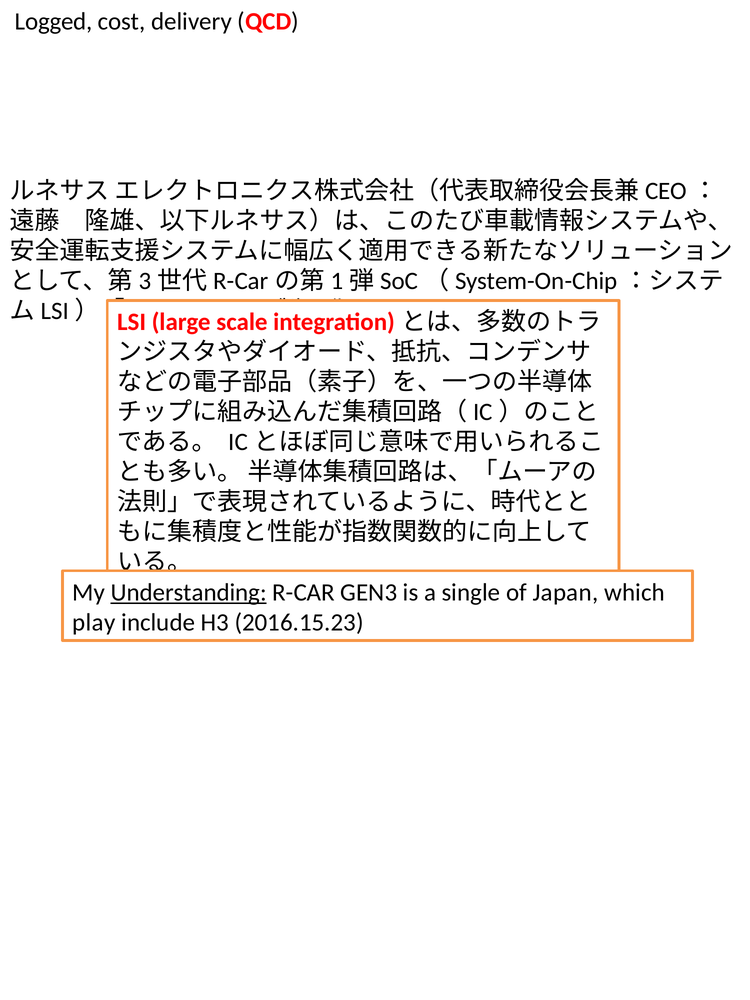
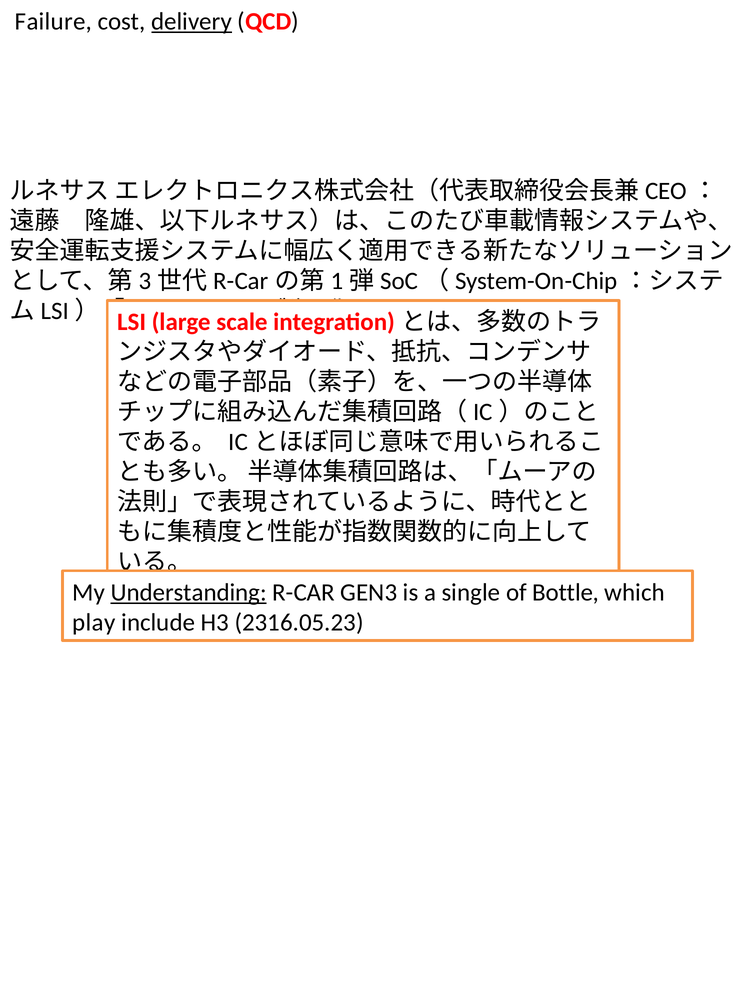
Logged: Logged -> Failure
delivery underline: none -> present
Japan: Japan -> Bottle
2016.15.23: 2016.15.23 -> 2316.05.23
